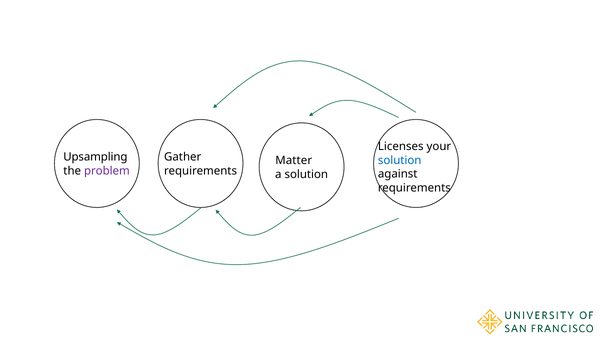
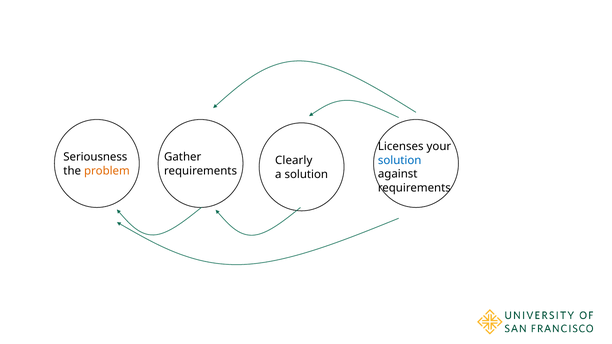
Upsampling: Upsampling -> Seriousness
Matter: Matter -> Clearly
problem colour: purple -> orange
